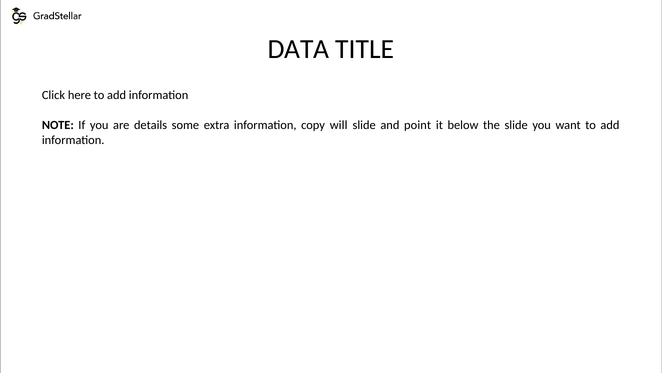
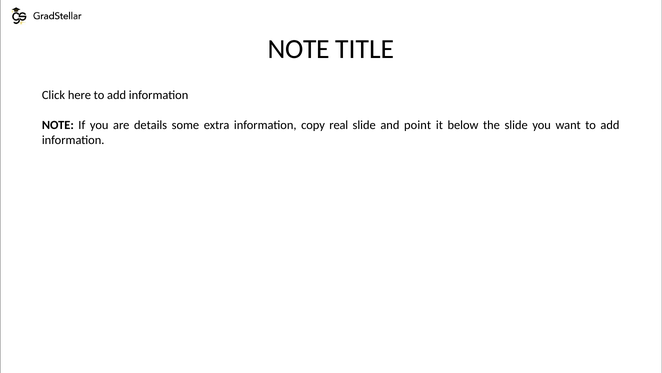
DATA at (299, 49): DATA -> NOTE
will: will -> real
